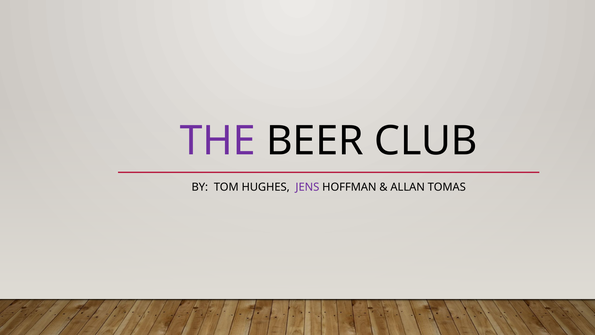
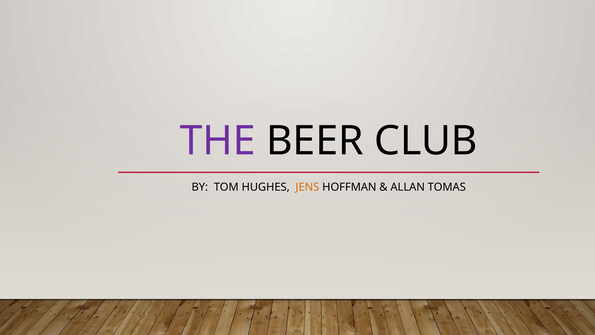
JENS colour: purple -> orange
